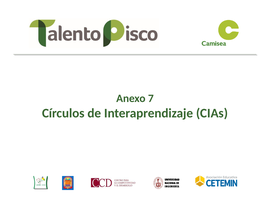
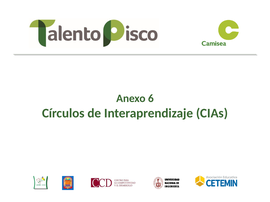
7: 7 -> 6
